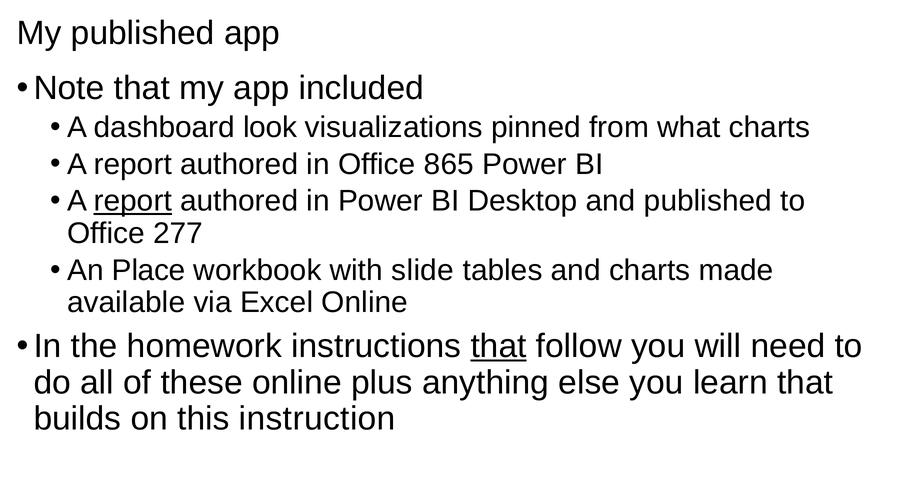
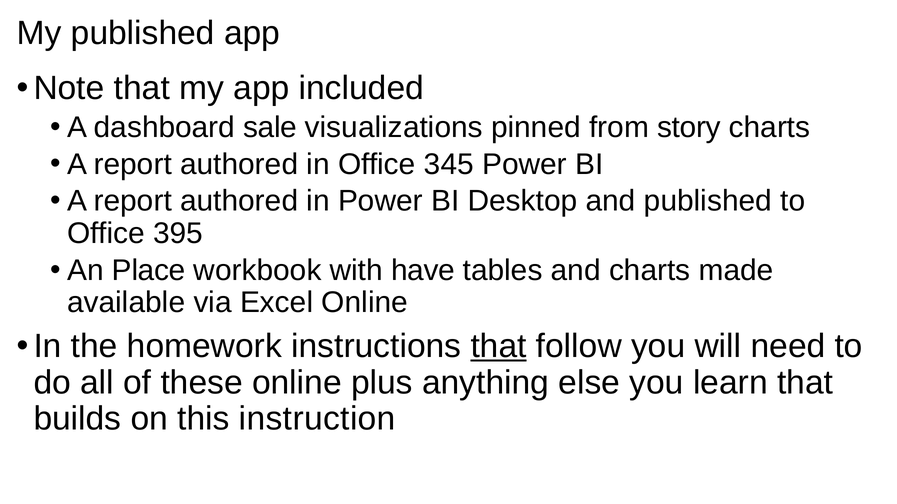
look: look -> sale
what: what -> story
865: 865 -> 345
report at (133, 201) underline: present -> none
277: 277 -> 395
slide: slide -> have
